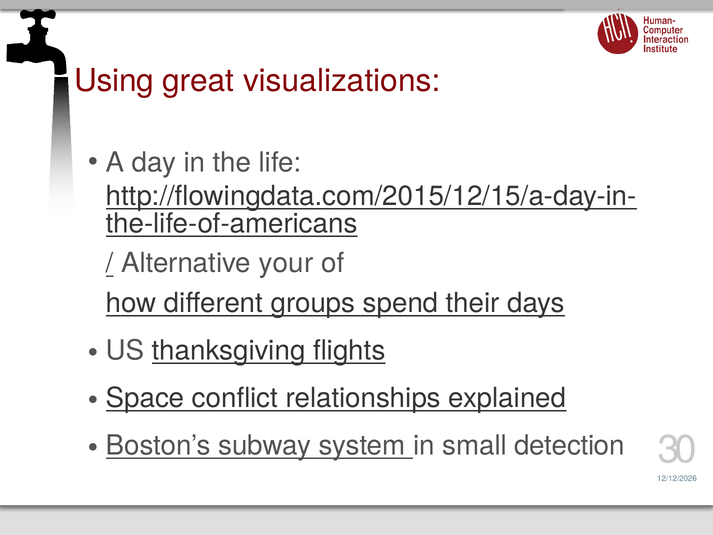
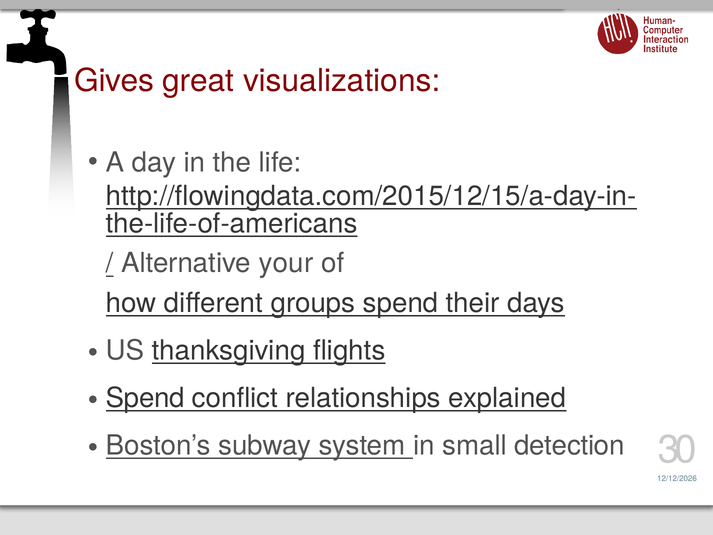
Using: Using -> Gives
Space at (145, 398): Space -> Spend
